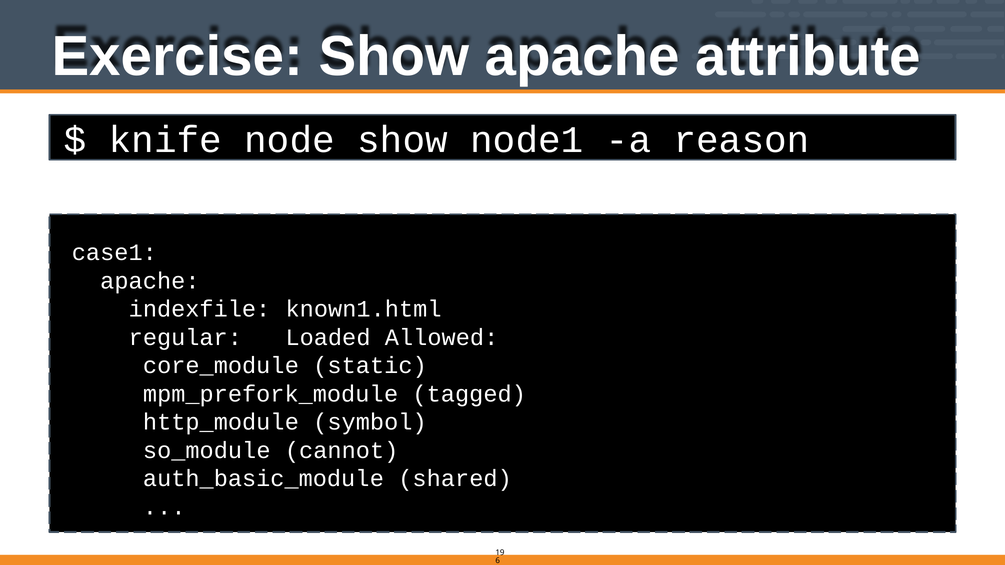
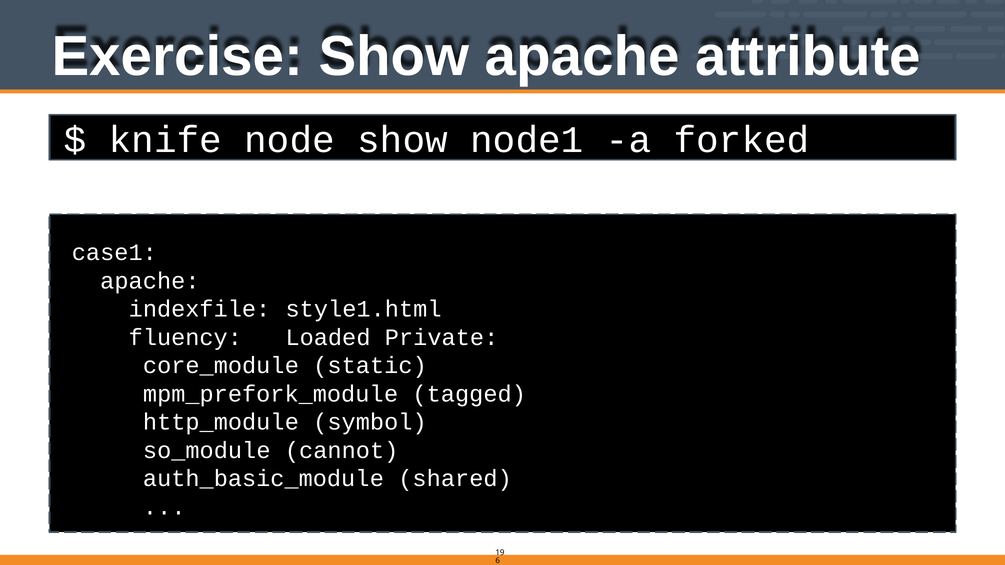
reason: reason -> forked
known1.html: known1.html -> style1.html
regular: regular -> fluency
Allowed: Allowed -> Private
